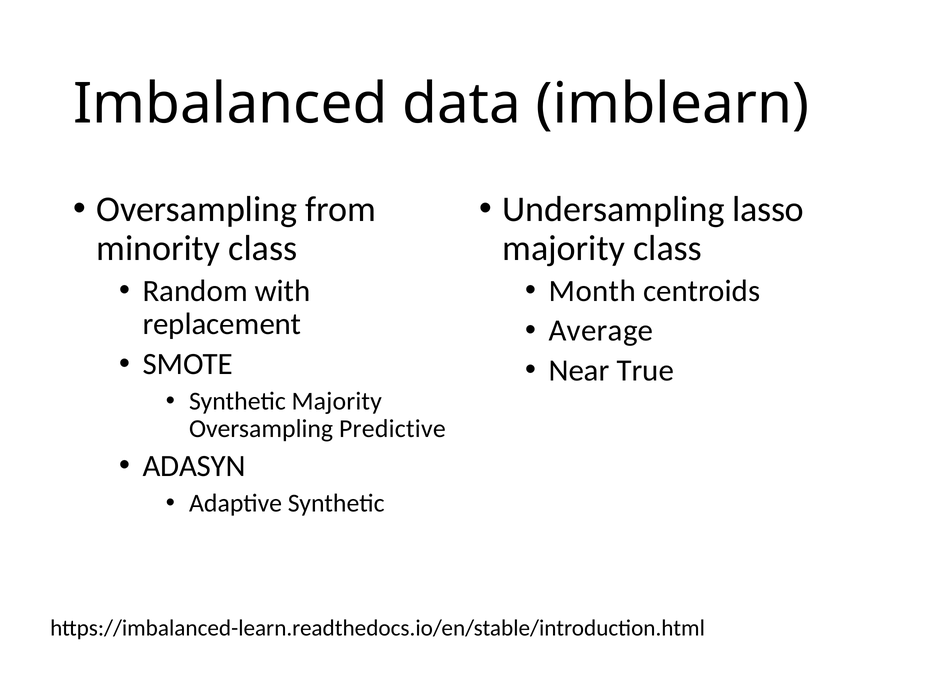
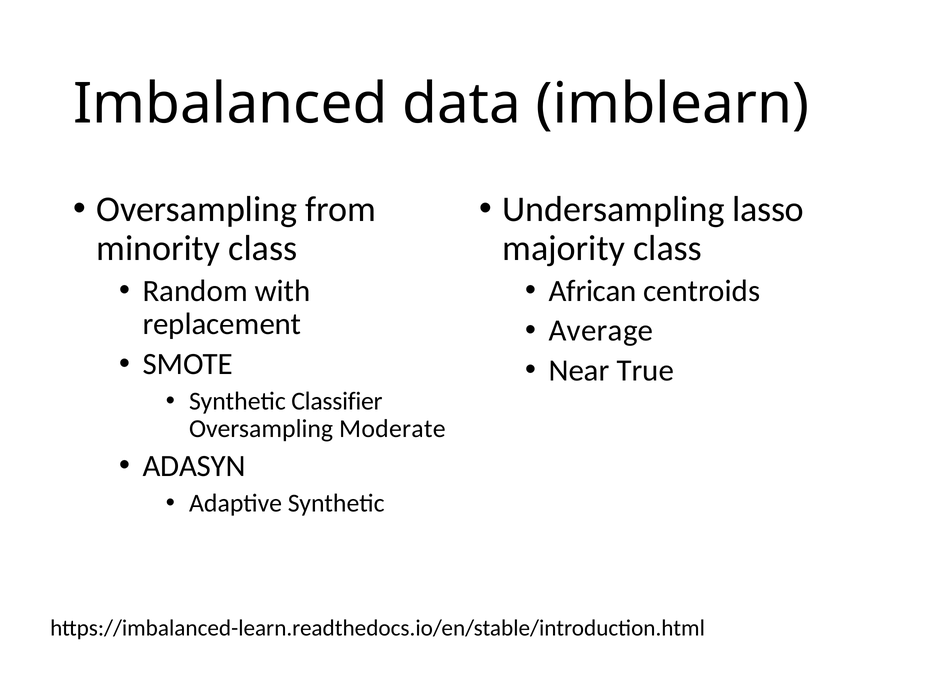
Month: Month -> African
Synthetic Majority: Majority -> Classifier
Predictive: Predictive -> Moderate
